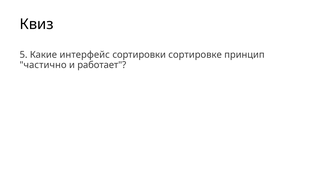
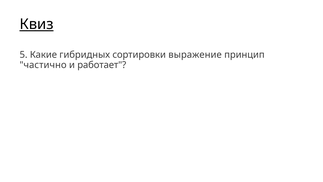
Квиз underline: none -> present
интерфейс: интерфейс -> гибридных
сортировке: сортировке -> выражение
